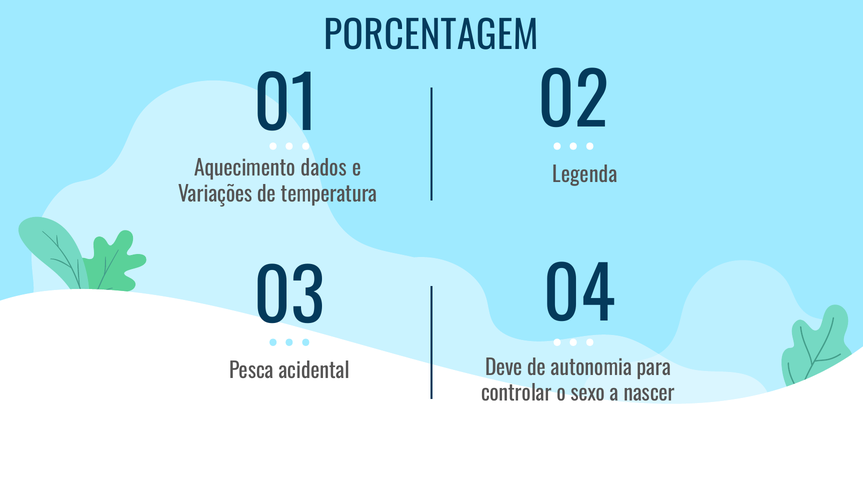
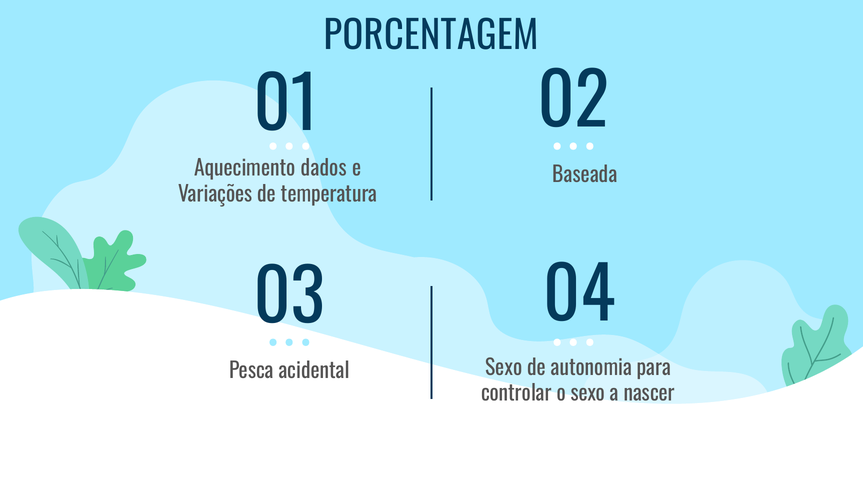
Legenda: Legenda -> Baseada
Deve at (504, 368): Deve -> Sexo
